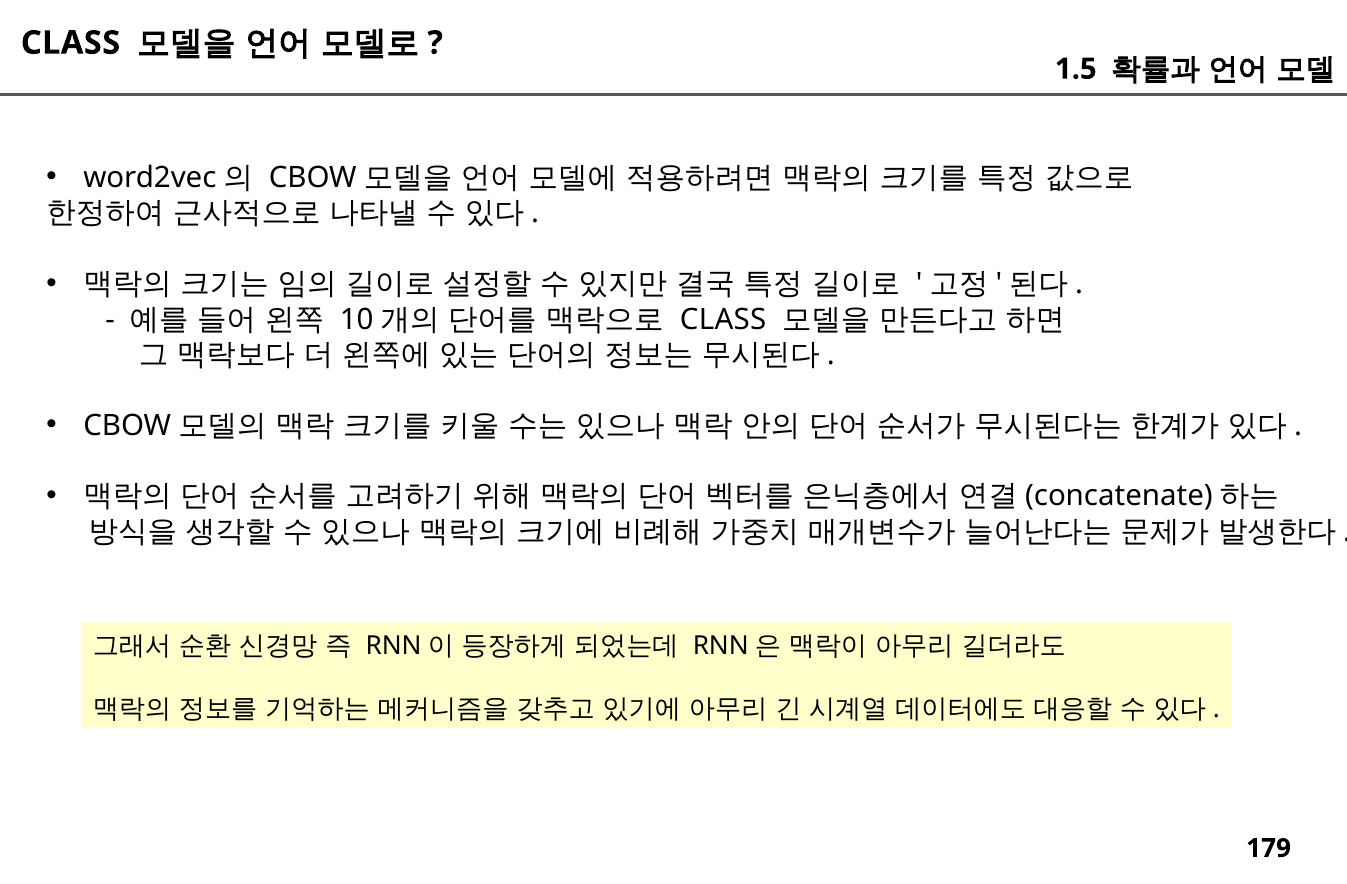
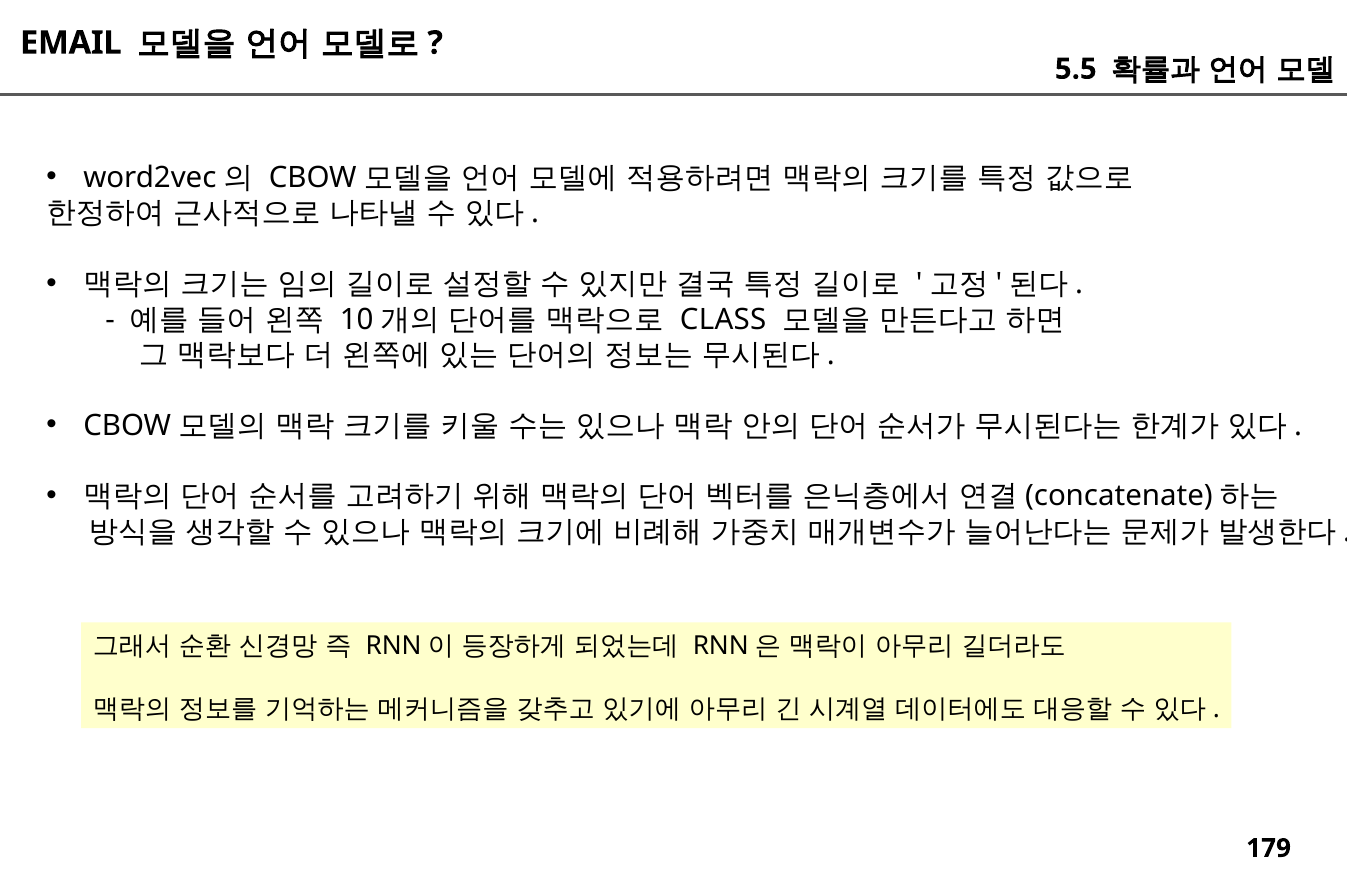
CLASS at (70, 43): CLASS -> EMAIL
1.5: 1.5 -> 5.5
